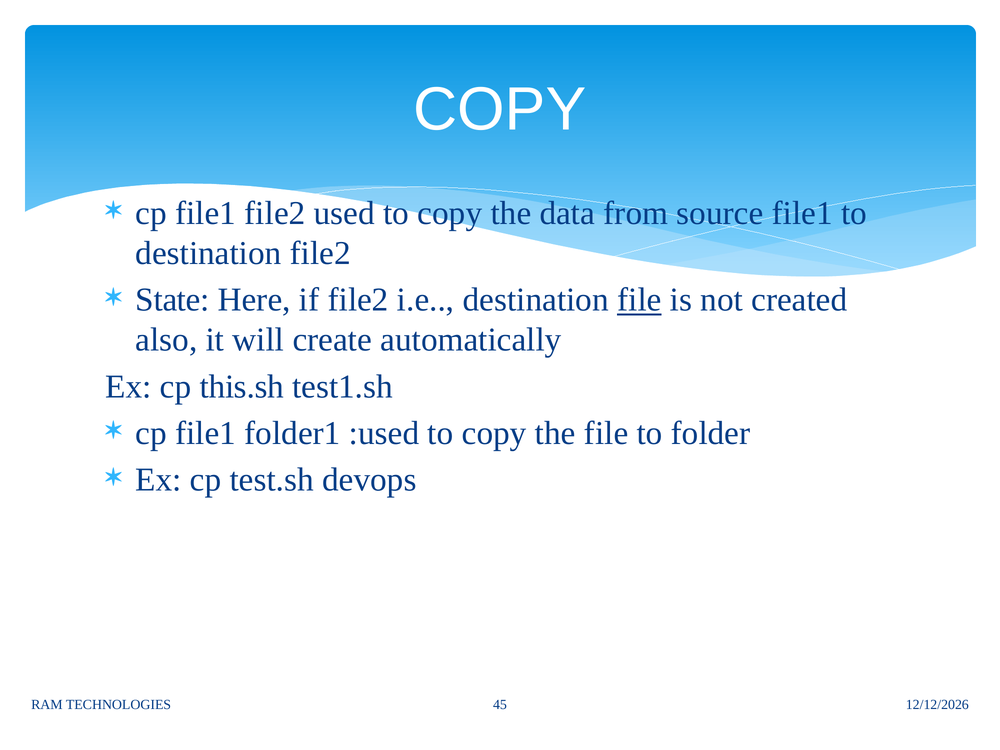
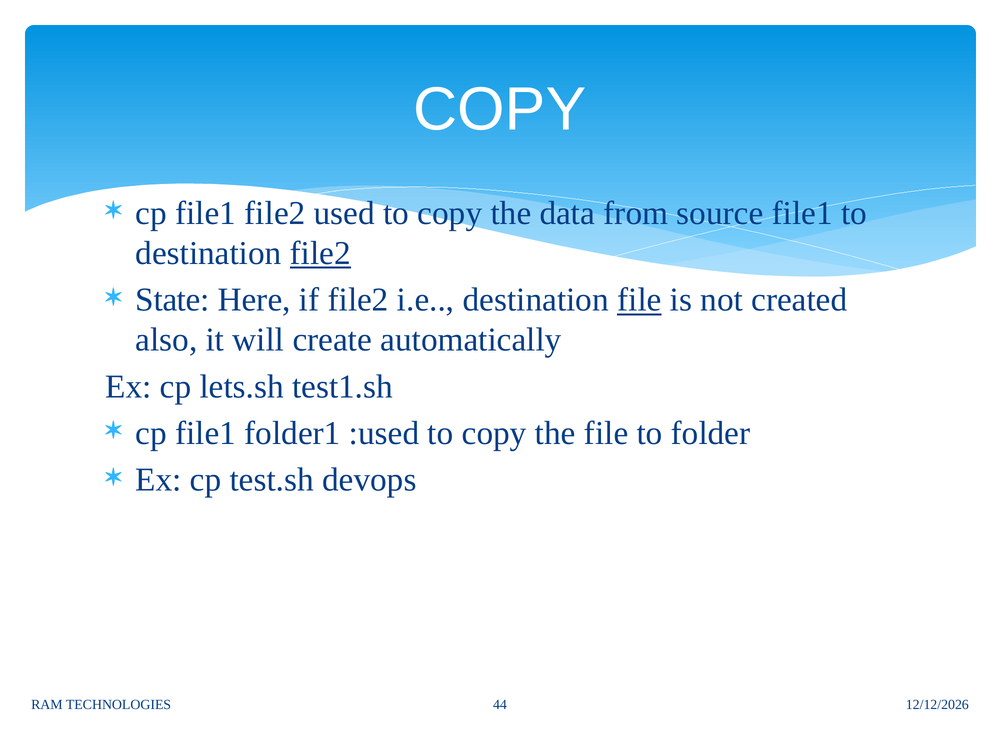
file2 at (320, 253) underline: none -> present
this.sh: this.sh -> lets.sh
45: 45 -> 44
